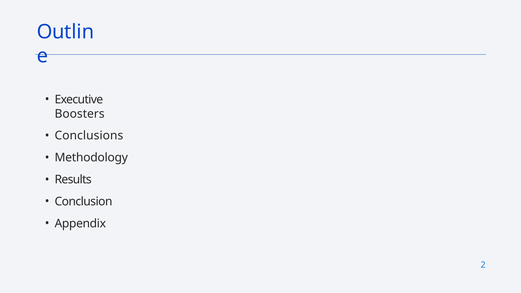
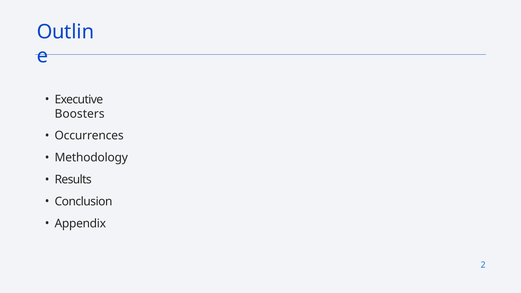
Conclusions: Conclusions -> Occurrences
